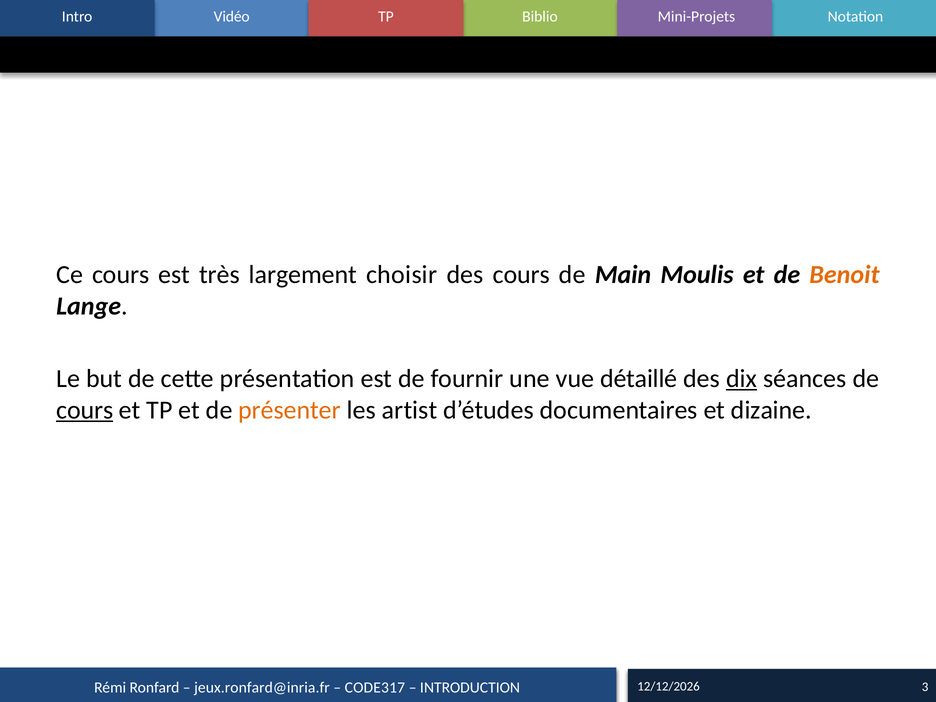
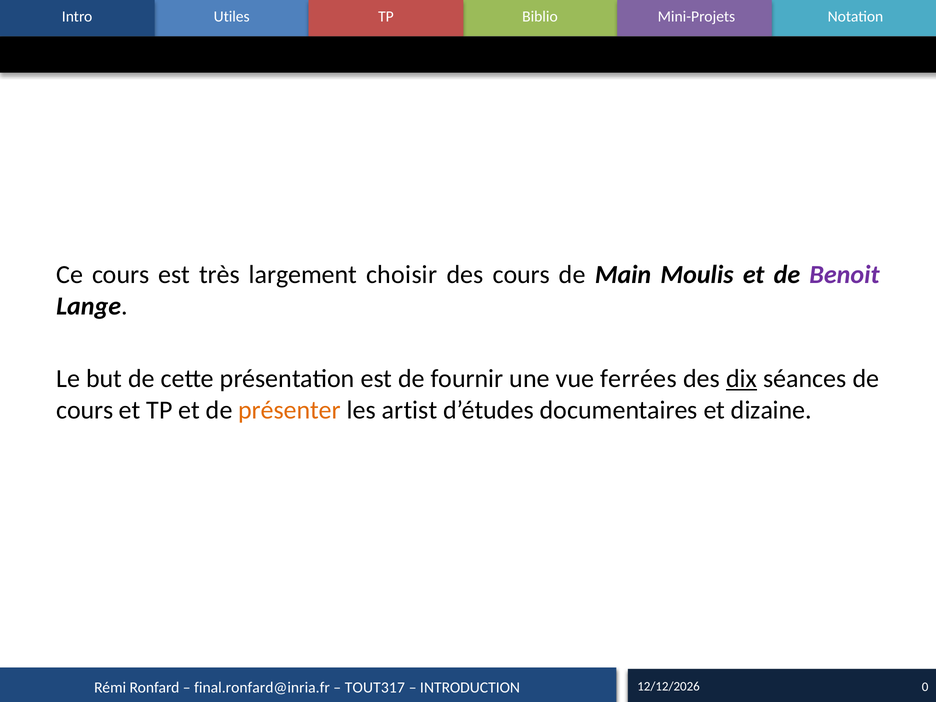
Vidéo: Vidéo -> Utiles
Benoit colour: orange -> purple
détaillé: détaillé -> ferrées
cours at (85, 410) underline: present -> none
jeux.ronfard@inria.fr: jeux.ronfard@inria.fr -> final.ronfard@inria.fr
CODE317: CODE317 -> TOUT317
3: 3 -> 0
